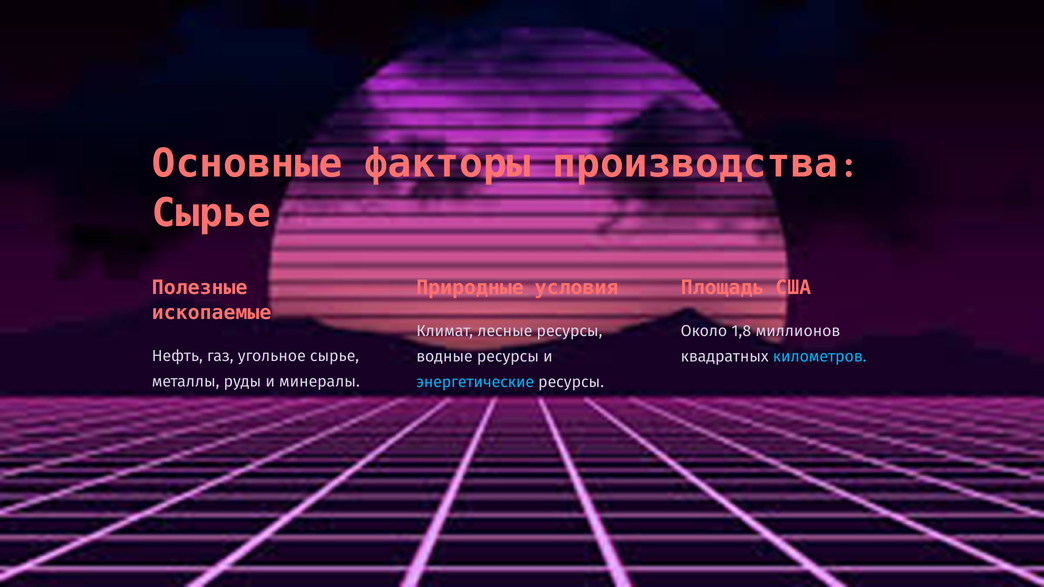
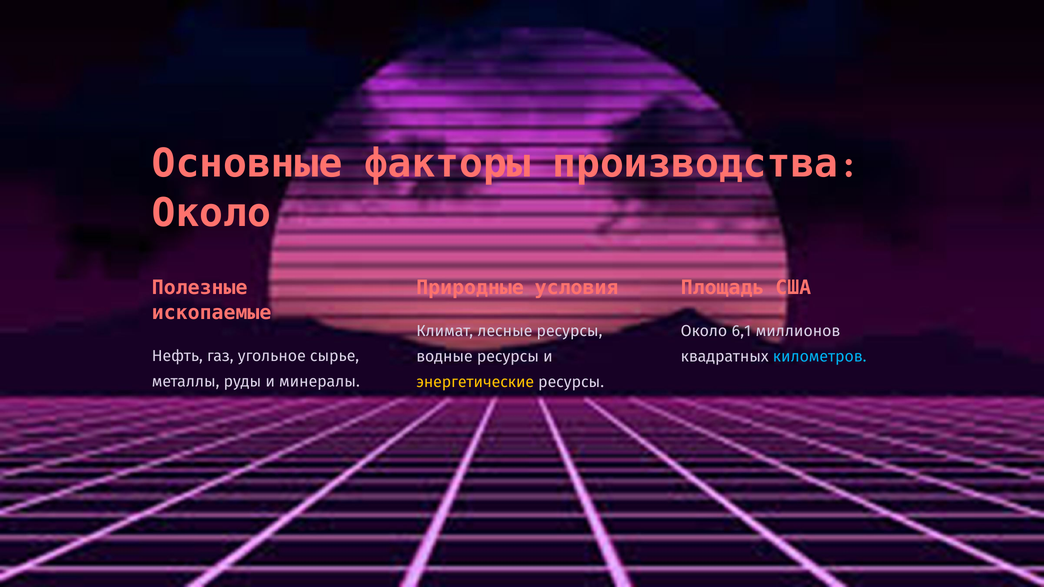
Сырье at (211, 213): Сырье -> Около
1,8: 1,8 -> 6,1
энергетические colour: light blue -> yellow
